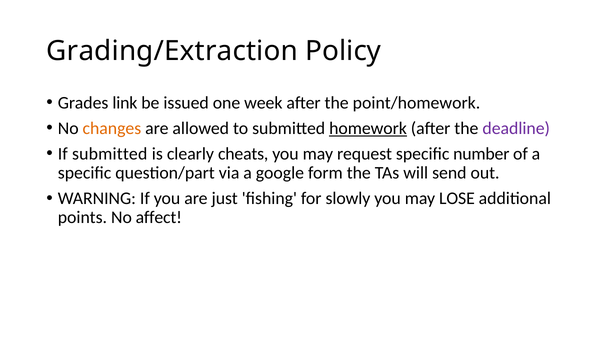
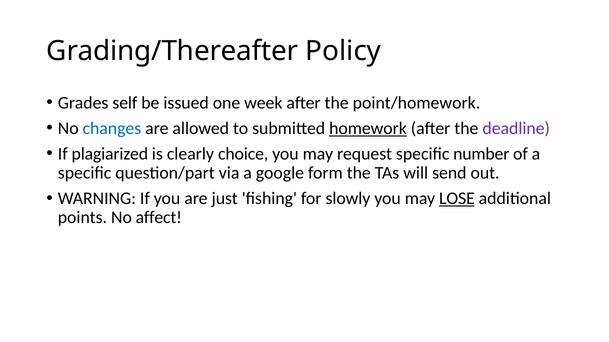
Grading/Extraction: Grading/Extraction -> Grading/Thereafter
link: link -> self
changes colour: orange -> blue
If submitted: submitted -> plagiarized
cheats: cheats -> choice
LOSE underline: none -> present
